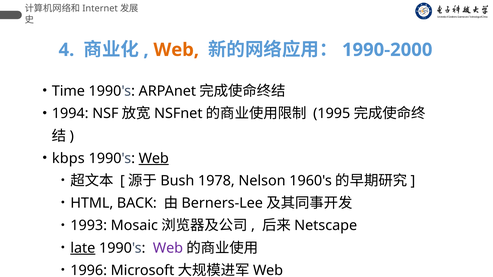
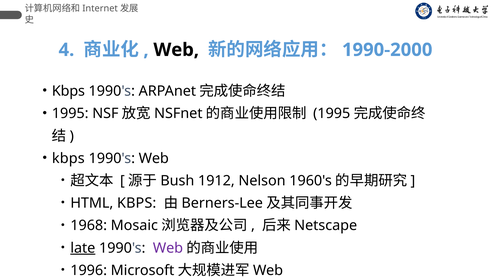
Web at (176, 50) colour: orange -> black
Time at (68, 91): Time -> Kbps
1994 at (70, 114): 1994 -> 1995
Web at (154, 159) underline: present -> none
1978: 1978 -> 1912
HTML BACK: BACK -> KBPS
1993: 1993 -> 1968
